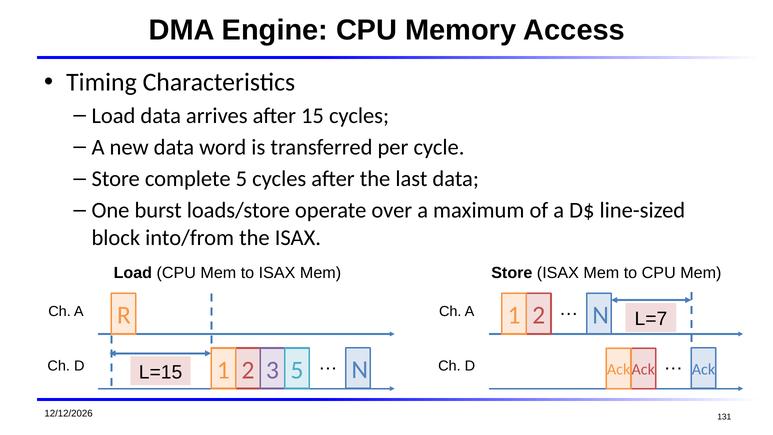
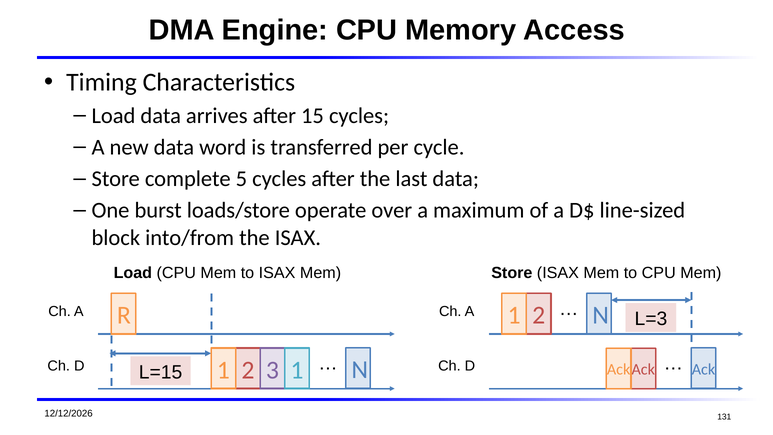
L=7: L=7 -> L=3
3 5: 5 -> 1
